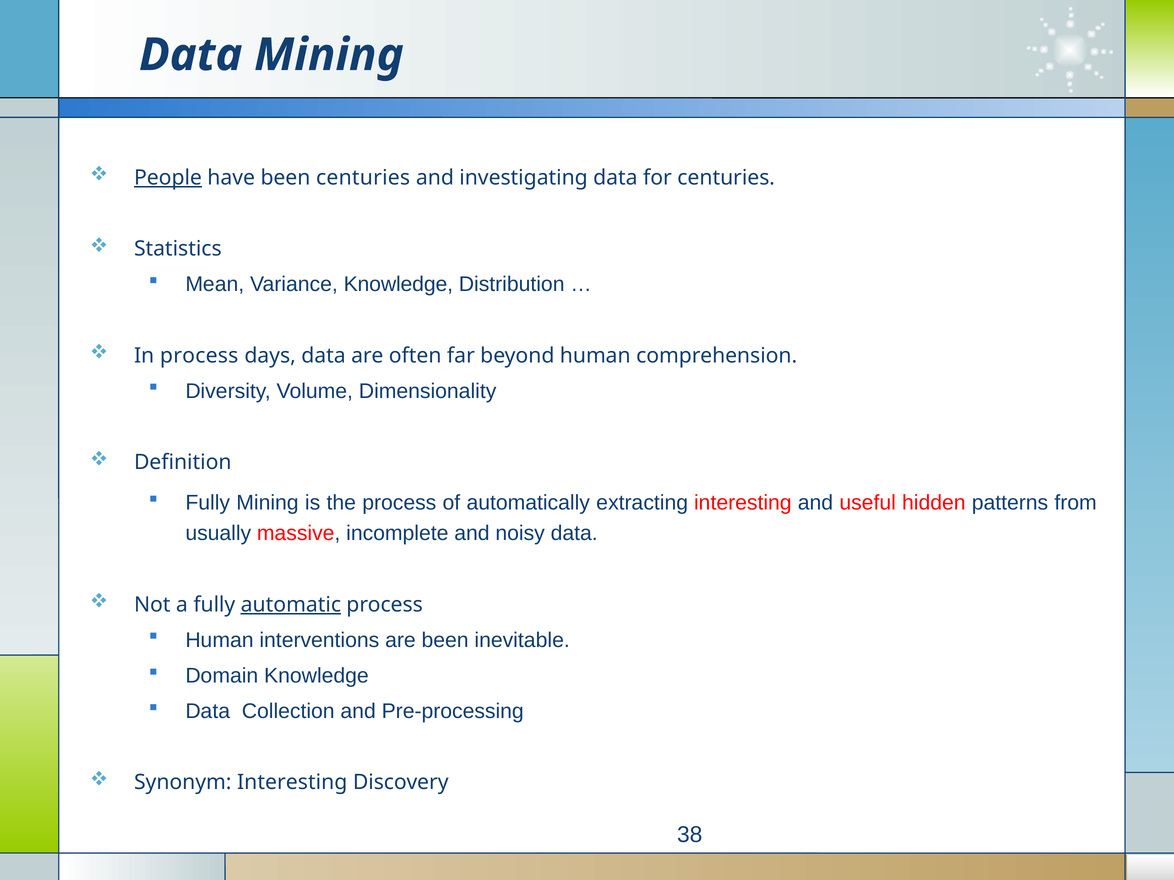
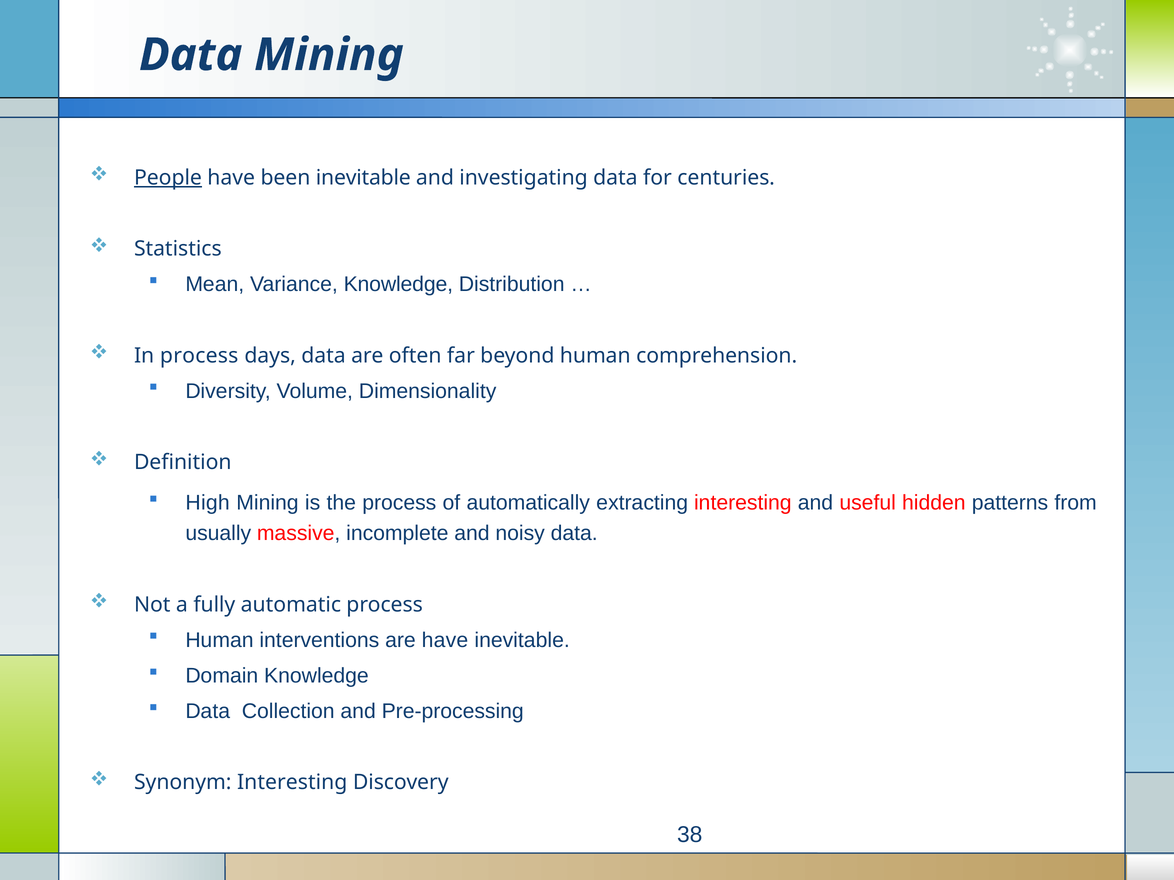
been centuries: centuries -> inevitable
Fully at (208, 503): Fully -> High
automatic underline: present -> none
are been: been -> have
